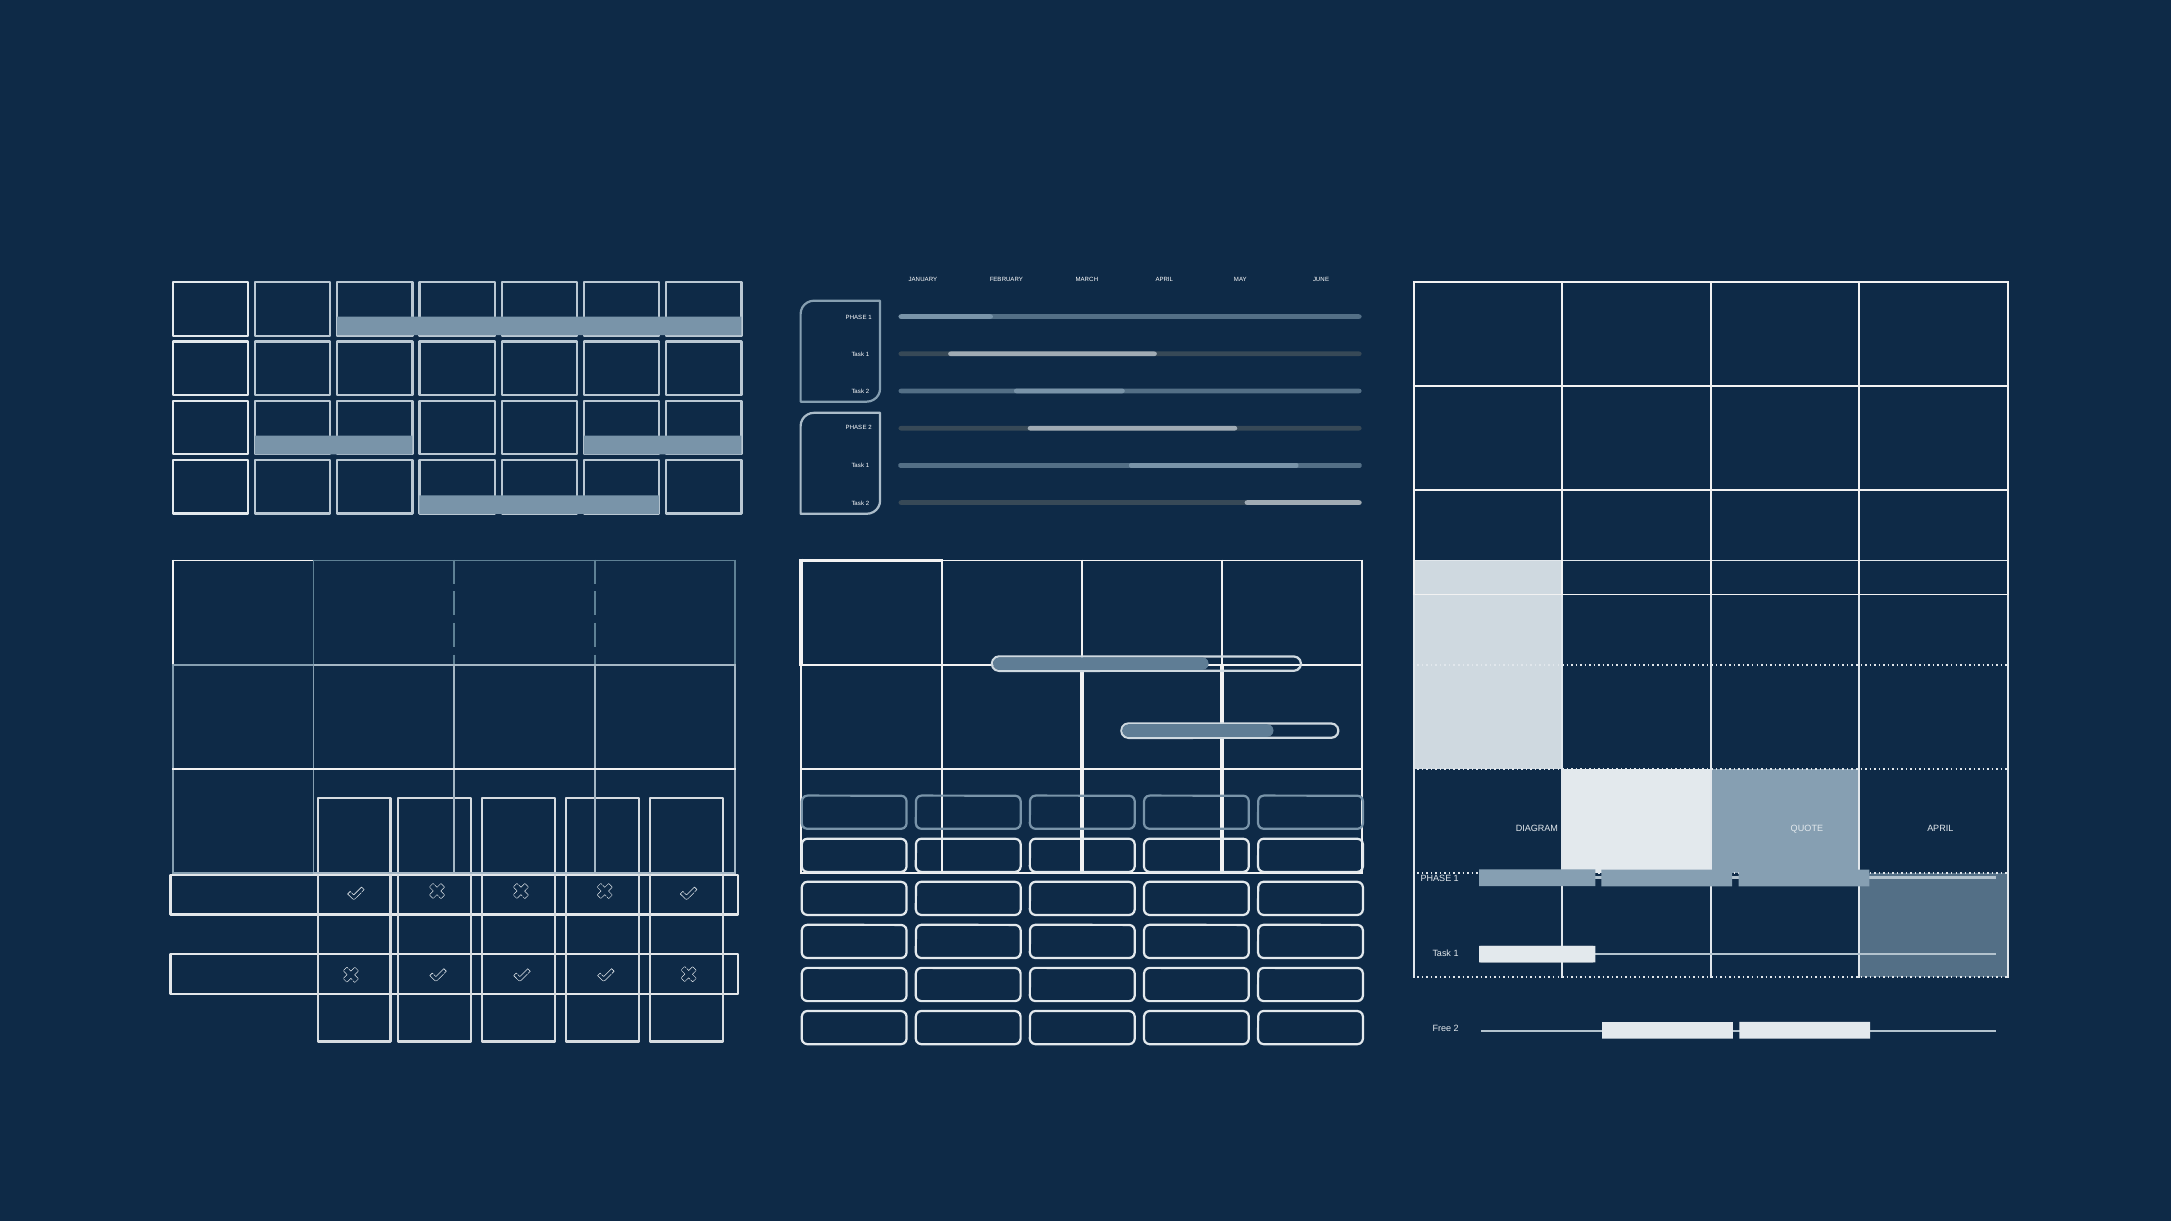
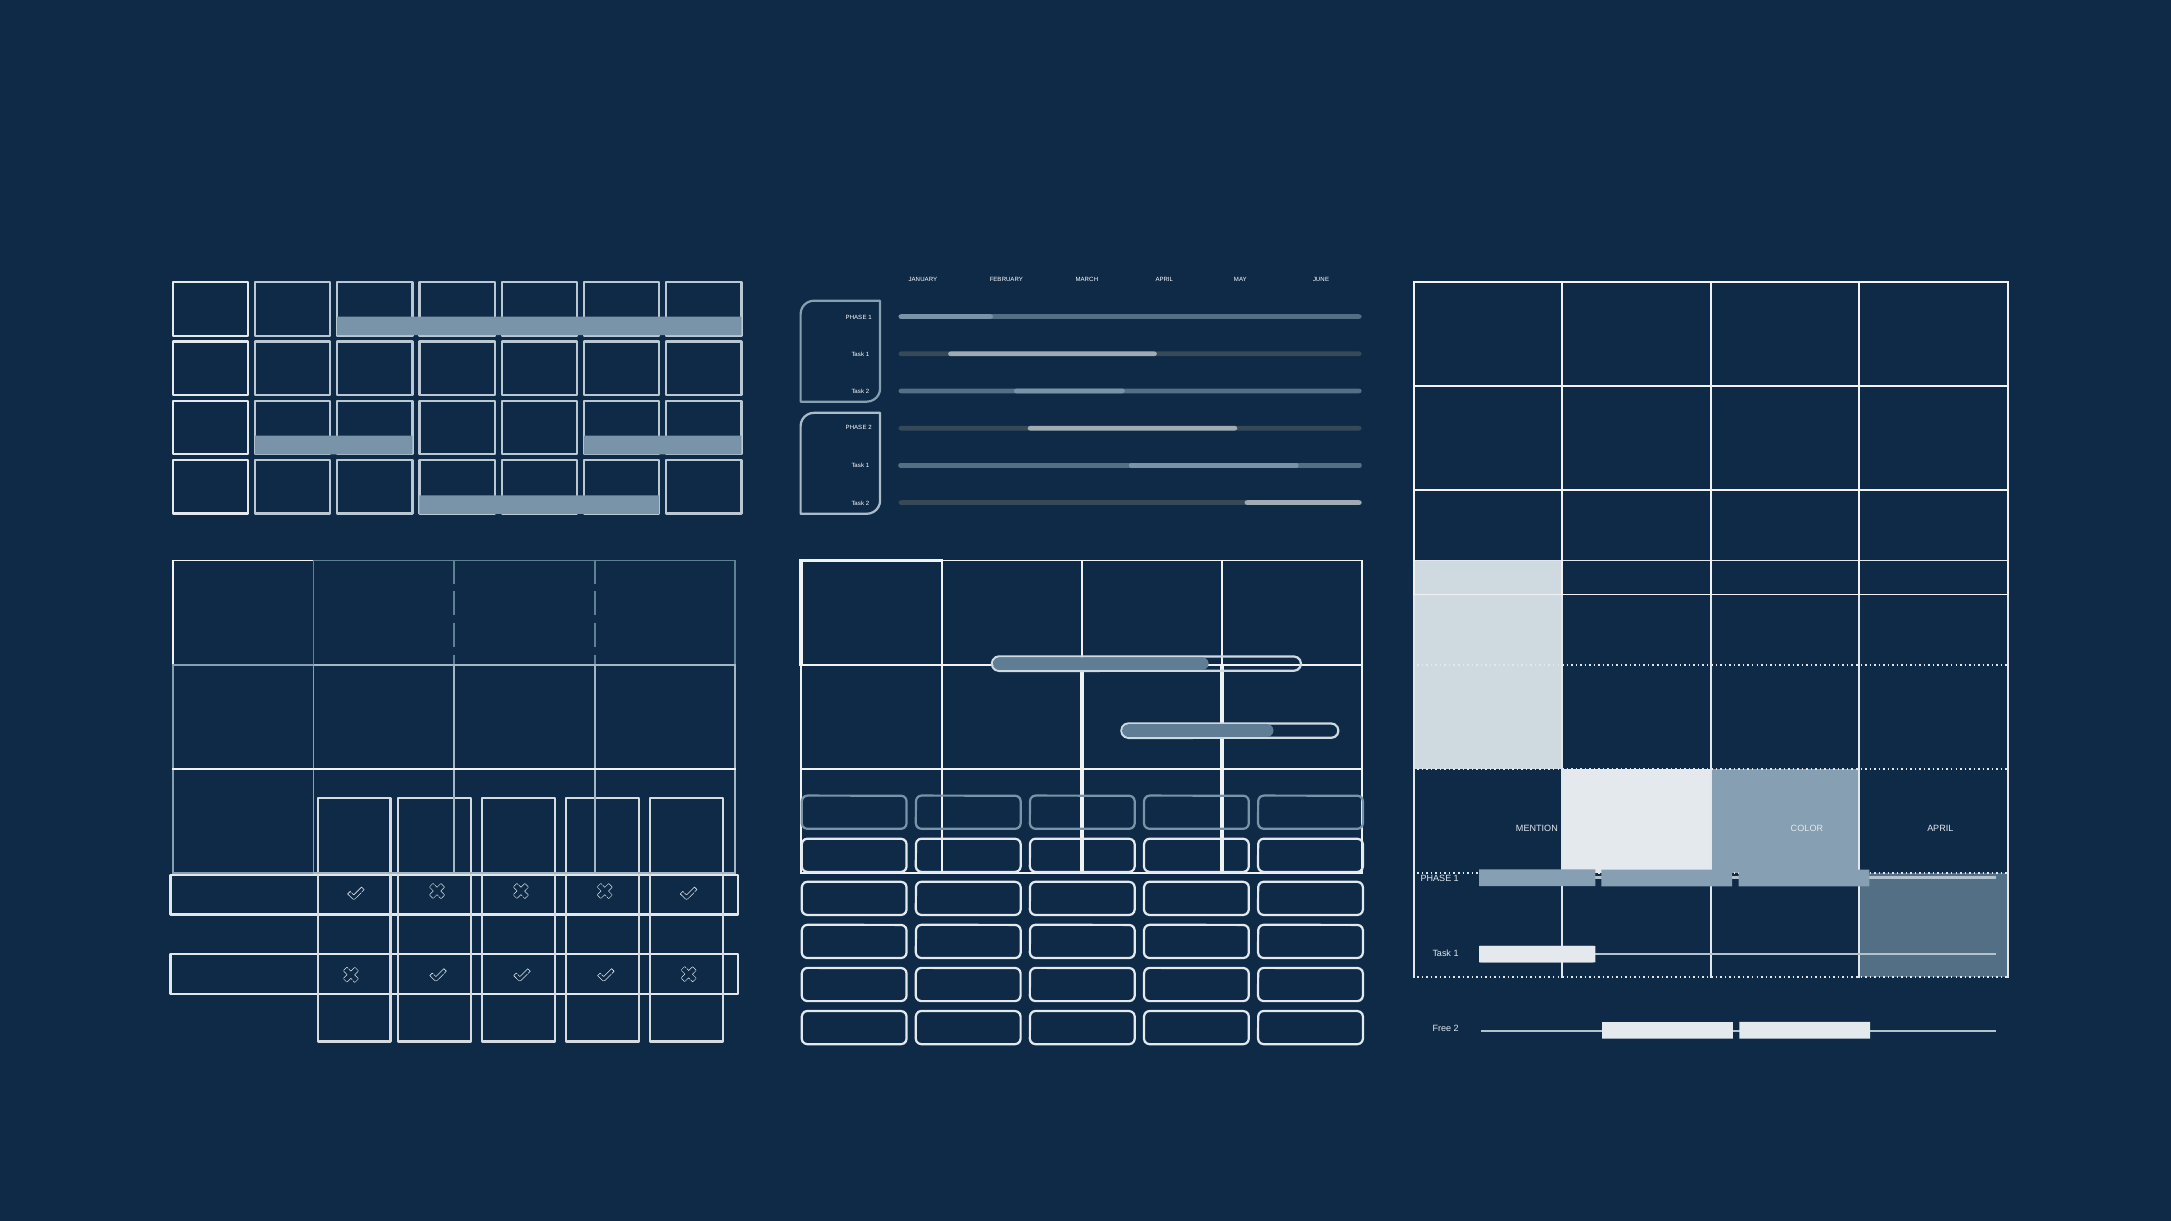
DIAGRAM: DIAGRAM -> MENTION
QUOTE: QUOTE -> COLOR
